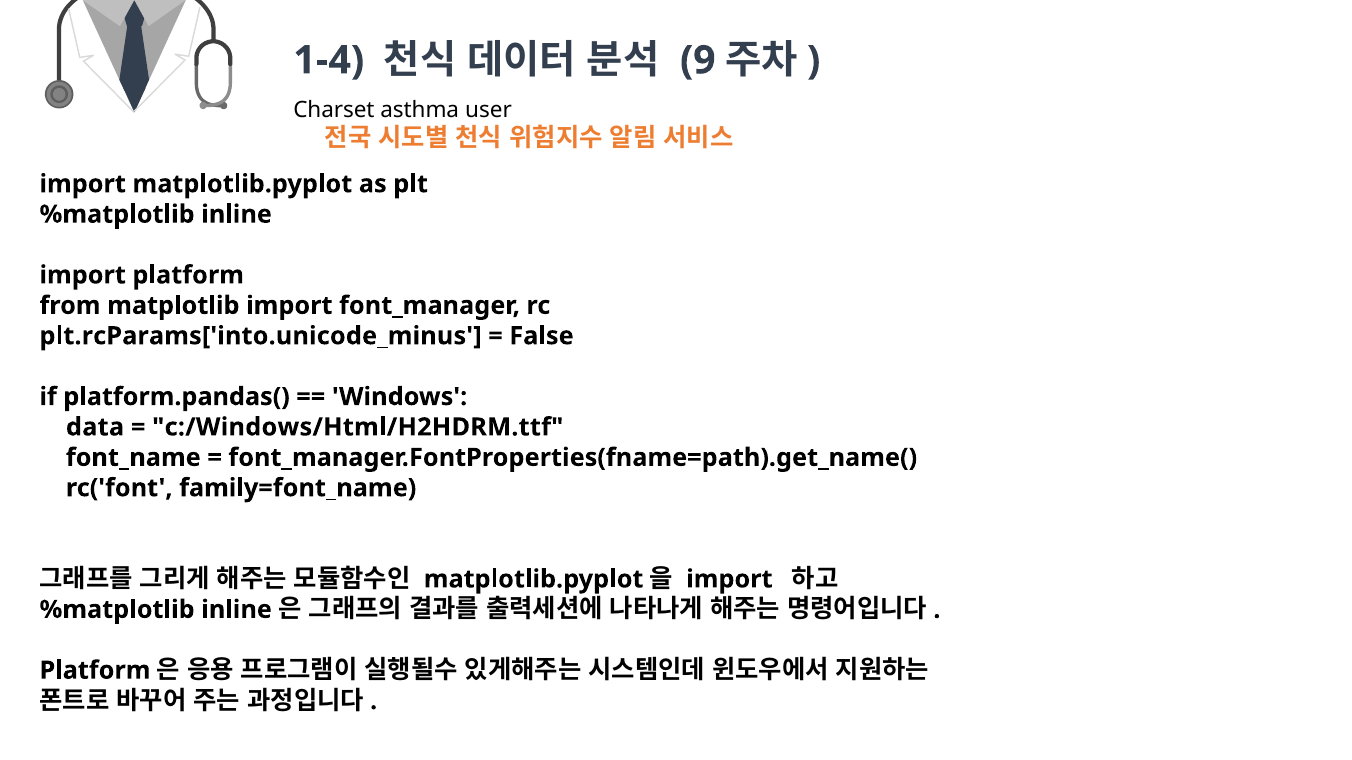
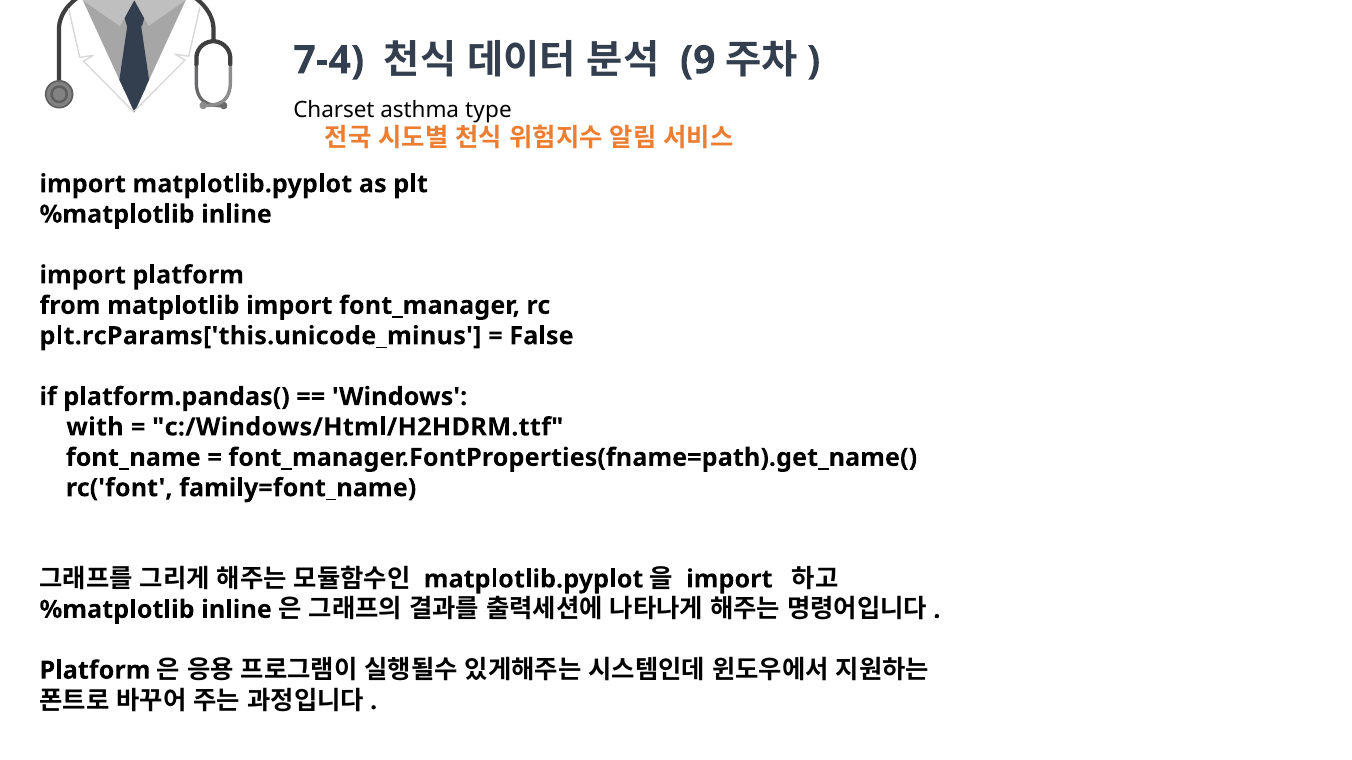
1-4: 1-4 -> 7-4
user: user -> type
plt.rcParams['into.unicode_minus: plt.rcParams['into.unicode_minus -> plt.rcParams['this.unicode_minus
data: data -> with
